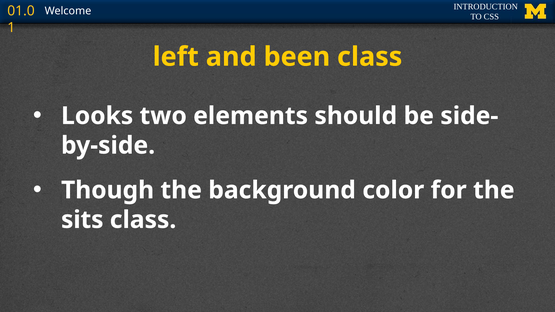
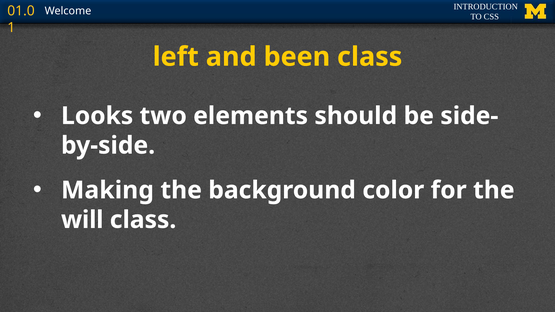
Though: Though -> Making
sits: sits -> will
